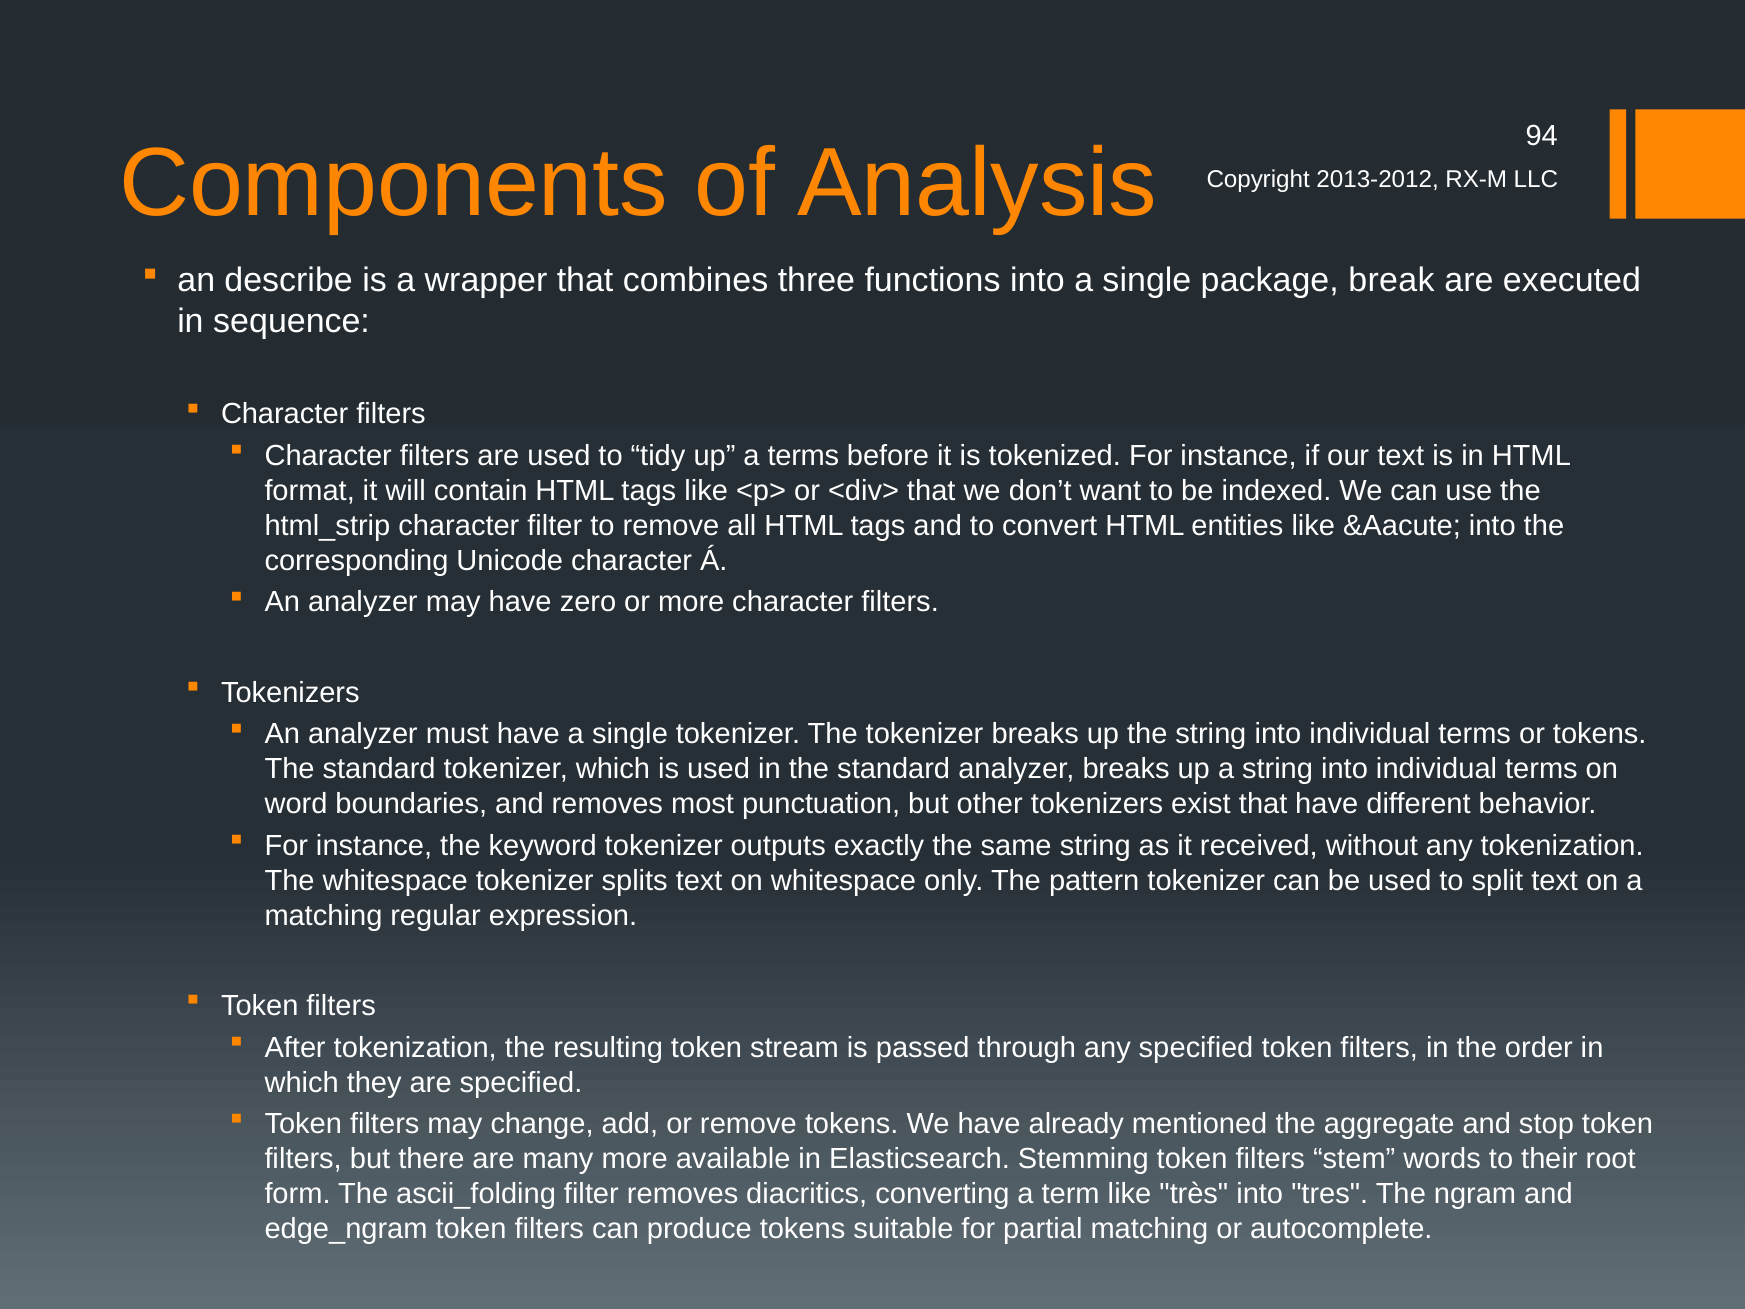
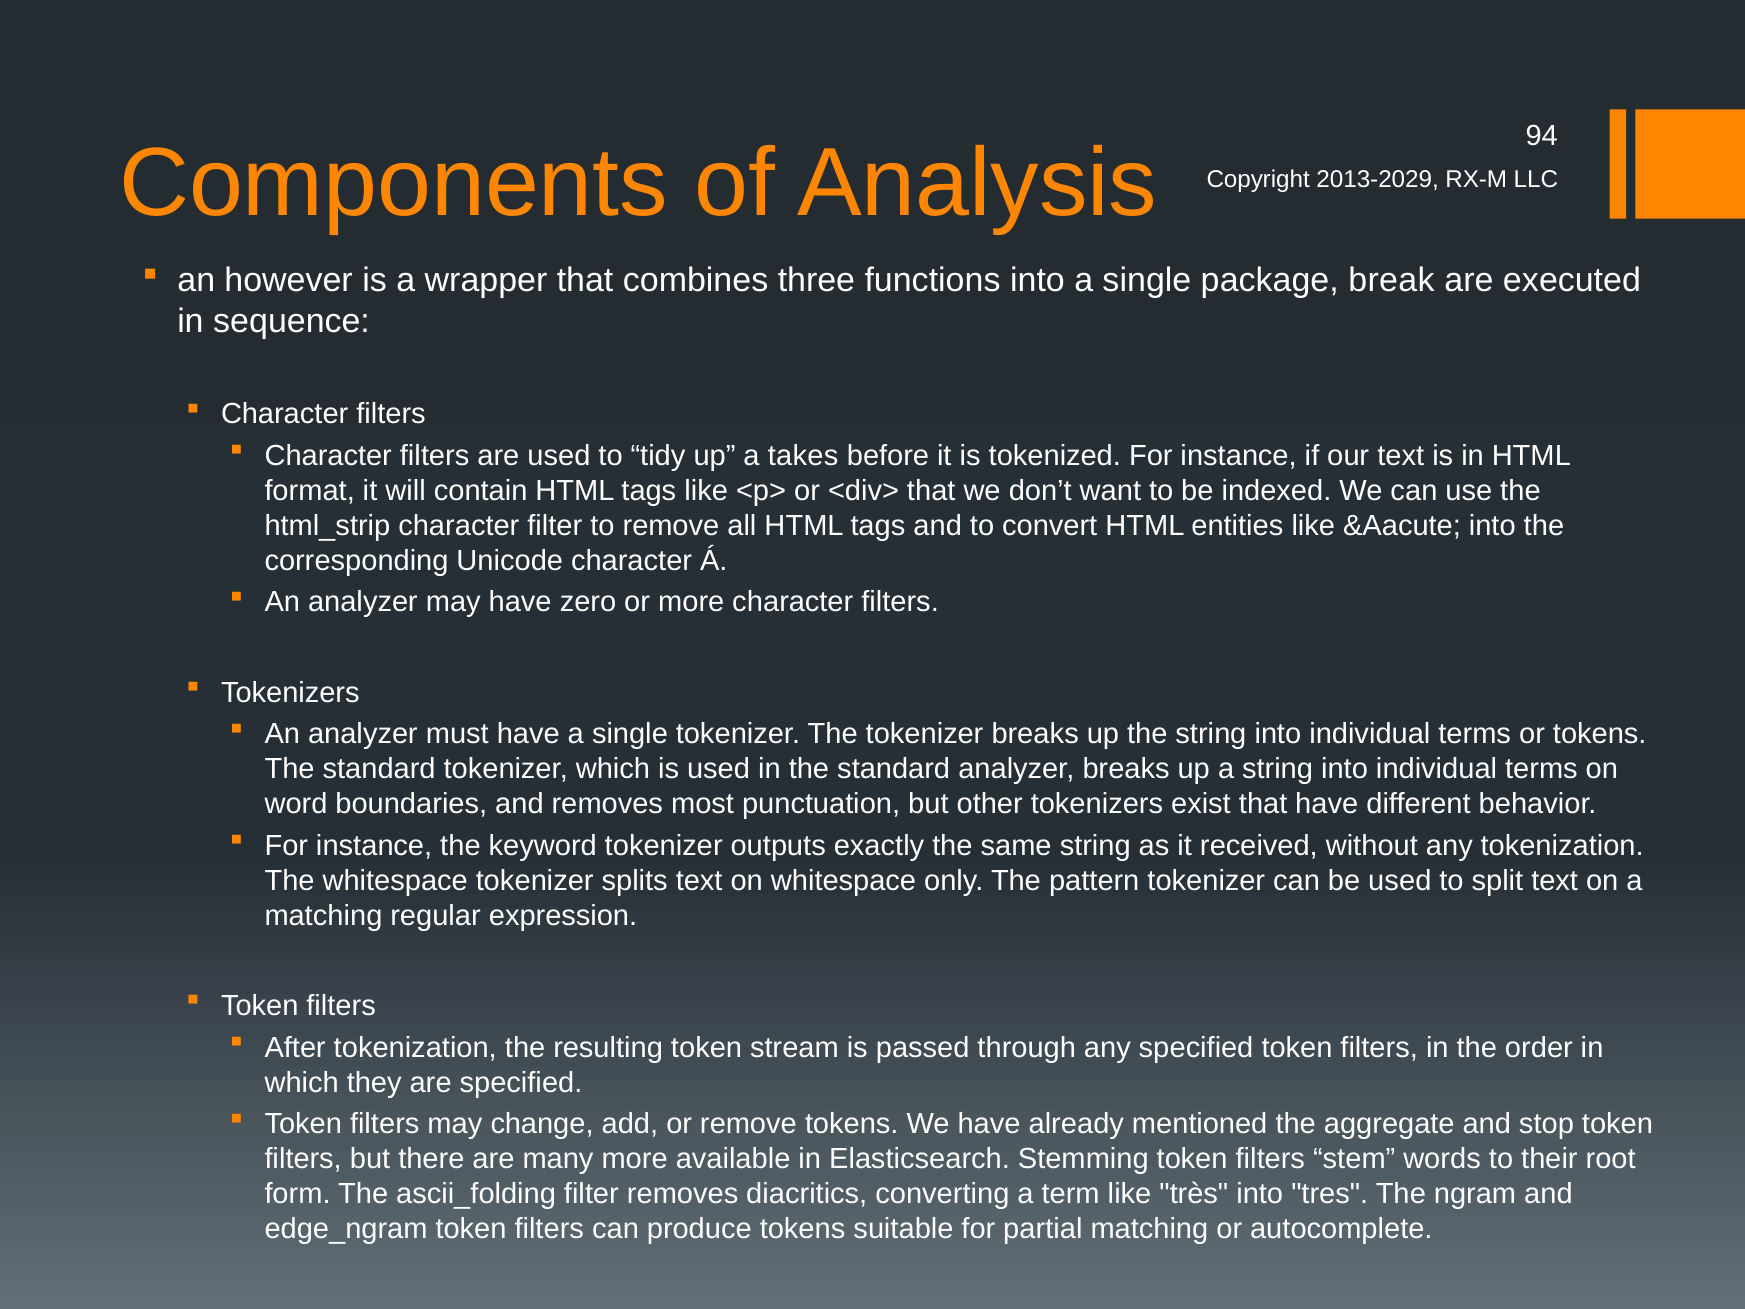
2013-2012: 2013-2012 -> 2013-2029
describe: describe -> however
a terms: terms -> takes
